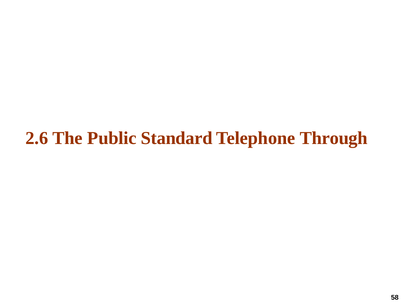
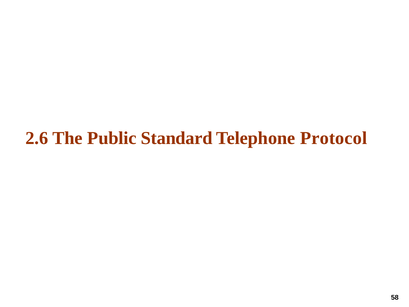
Through: Through -> Protocol
